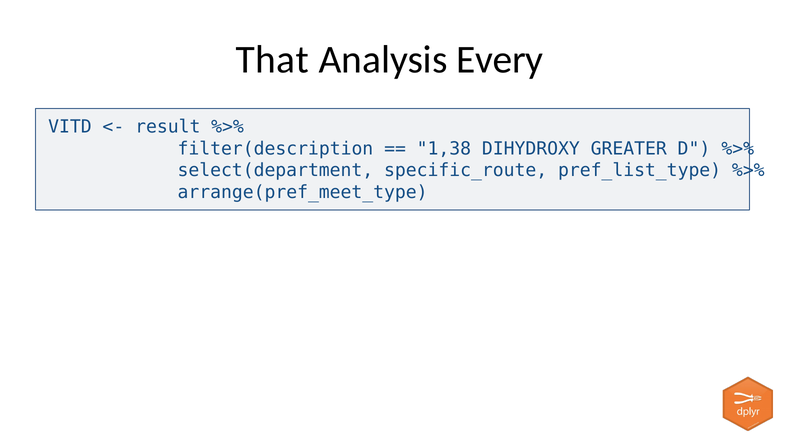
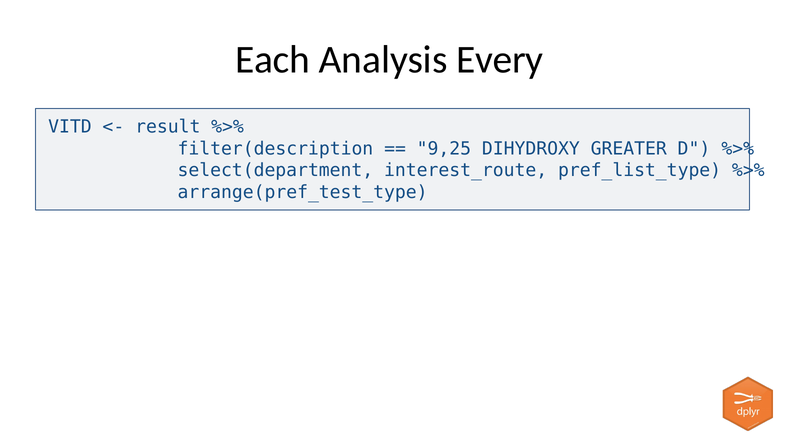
That: That -> Each
1,38: 1,38 -> 9,25
specific_route: specific_route -> interest_route
arrange(pref_meet_type: arrange(pref_meet_type -> arrange(pref_test_type
